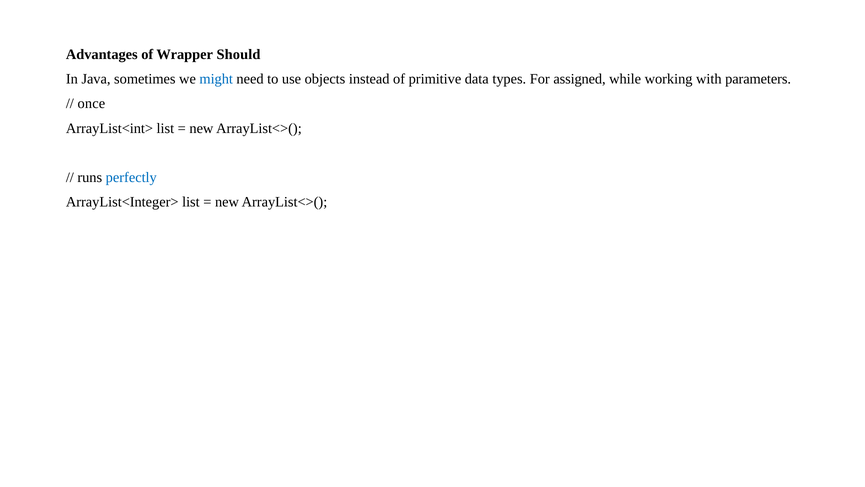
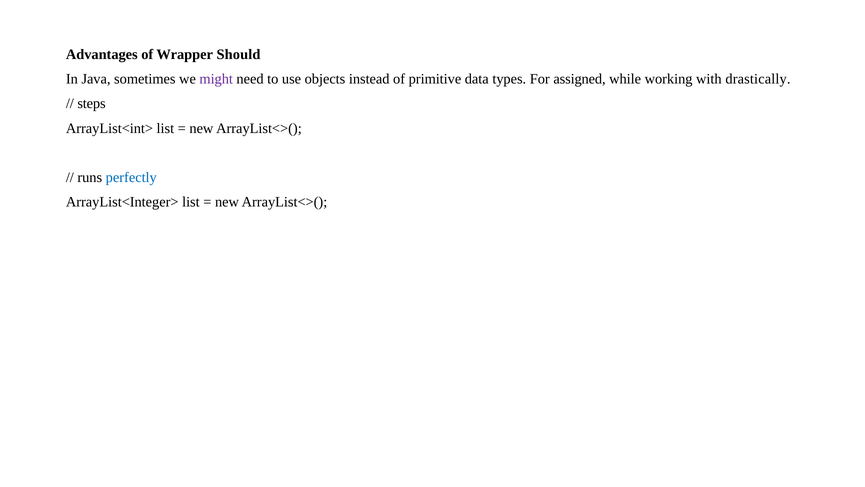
might colour: blue -> purple
parameters: parameters -> drastically
once: once -> steps
